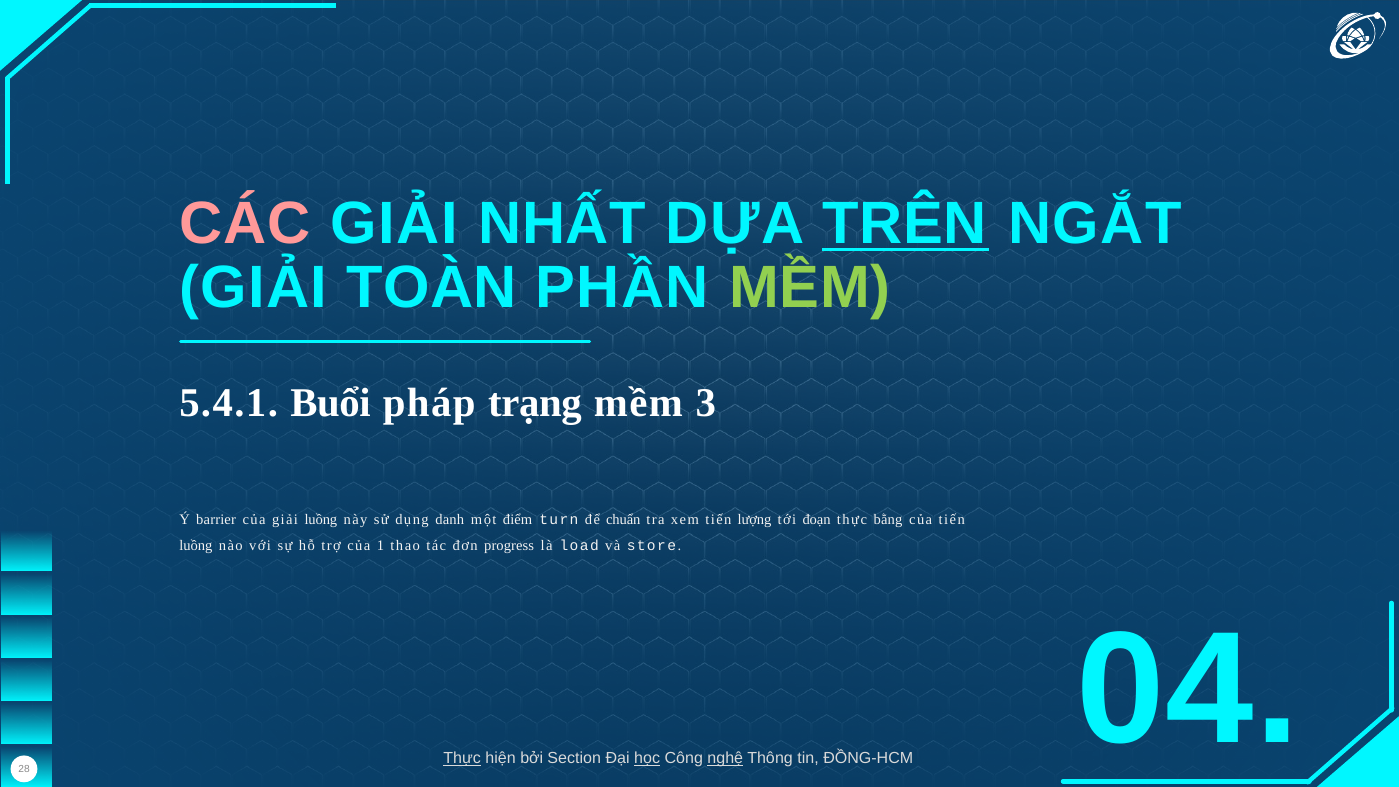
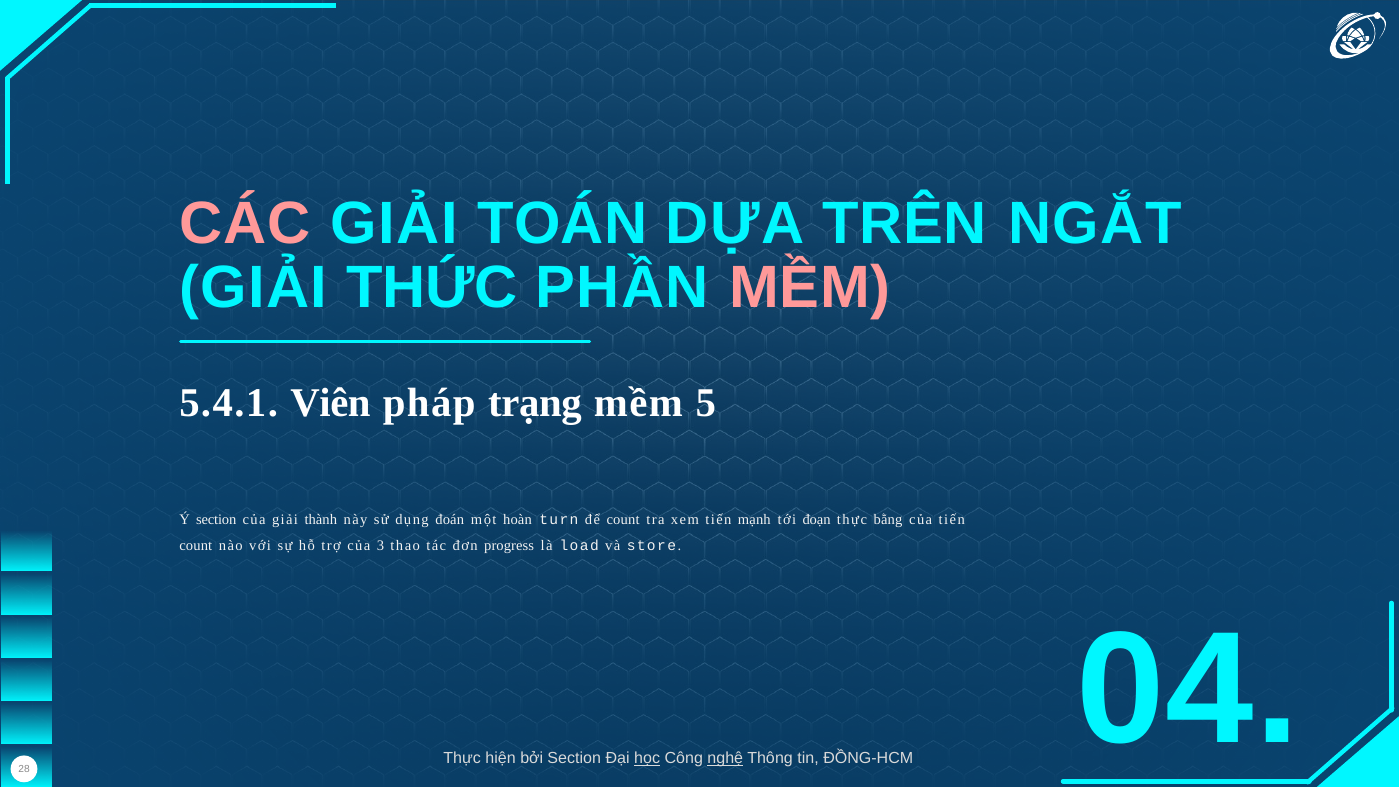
NHẤT: NHẤT -> TOÁN
TRÊN underline: present -> none
TOÀN: TOÀN -> THỨC
MỀM at (810, 288) colour: light green -> pink
Buổi: Buổi -> Viên
3: 3 -> 5
Ý barrier: barrier -> section
giải luồng: luồng -> thành
danh: danh -> đoán
điểm: điểm -> hoàn
để chuẩn: chuẩn -> count
lượng: lượng -> mạnh
luồng at (196, 546): luồng -> count
1: 1 -> 3
Thực at (462, 759) underline: present -> none
